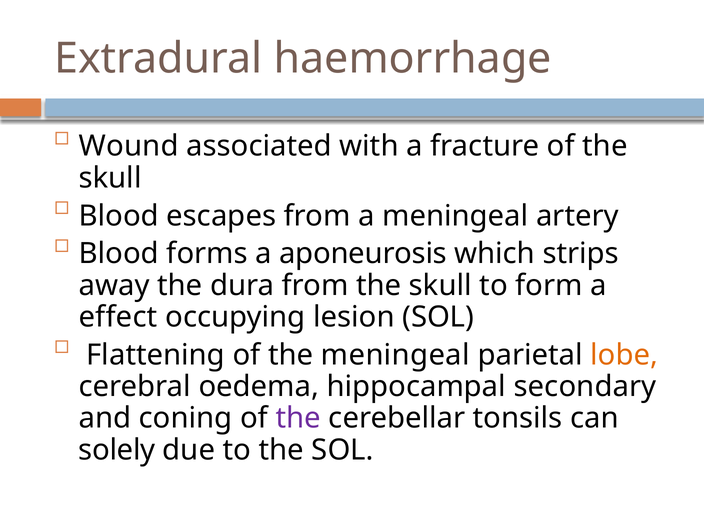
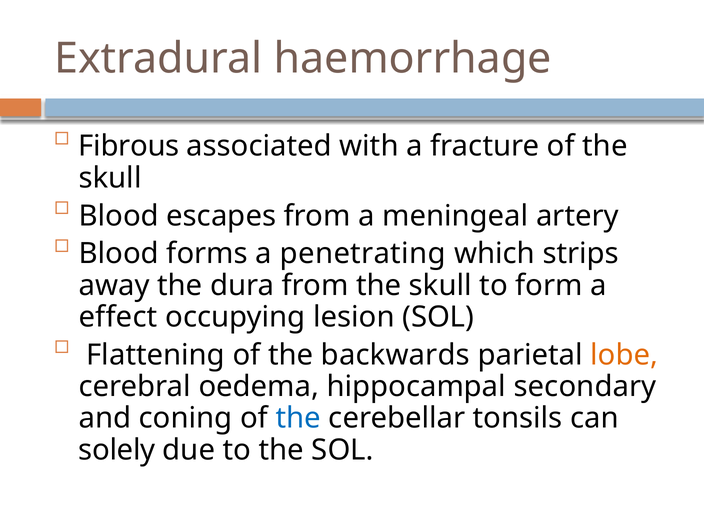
Wound: Wound -> Fibrous
aponeurosis: aponeurosis -> penetrating
the meningeal: meningeal -> backwards
the at (298, 418) colour: purple -> blue
